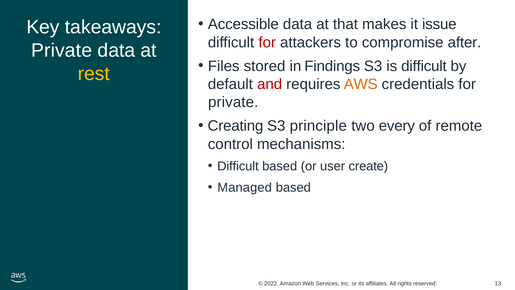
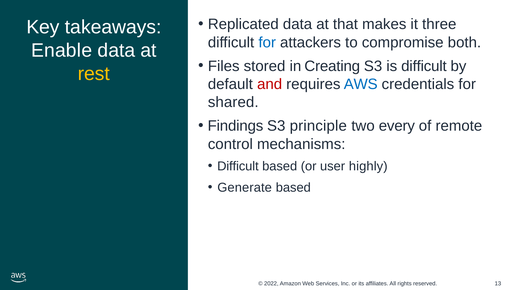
Accessible: Accessible -> Replicated
issue: issue -> three
for at (267, 42) colour: red -> blue
after: after -> both
Private at (62, 50): Private -> Enable
Findings: Findings -> Creating
AWS colour: orange -> blue
private at (233, 102): private -> shared
Creating: Creating -> Findings
create: create -> highly
Managed: Managed -> Generate
